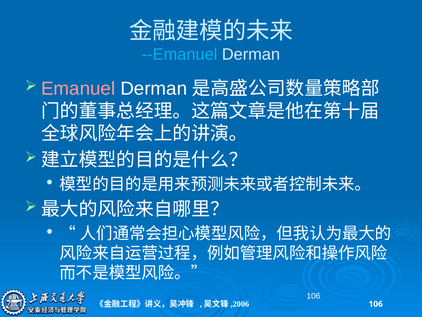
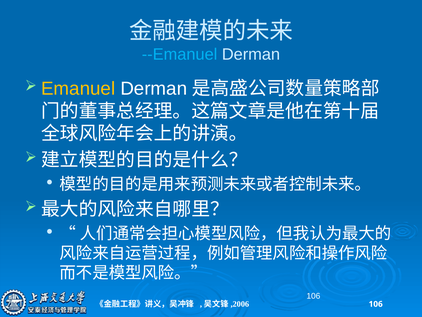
Emanuel colour: pink -> yellow
